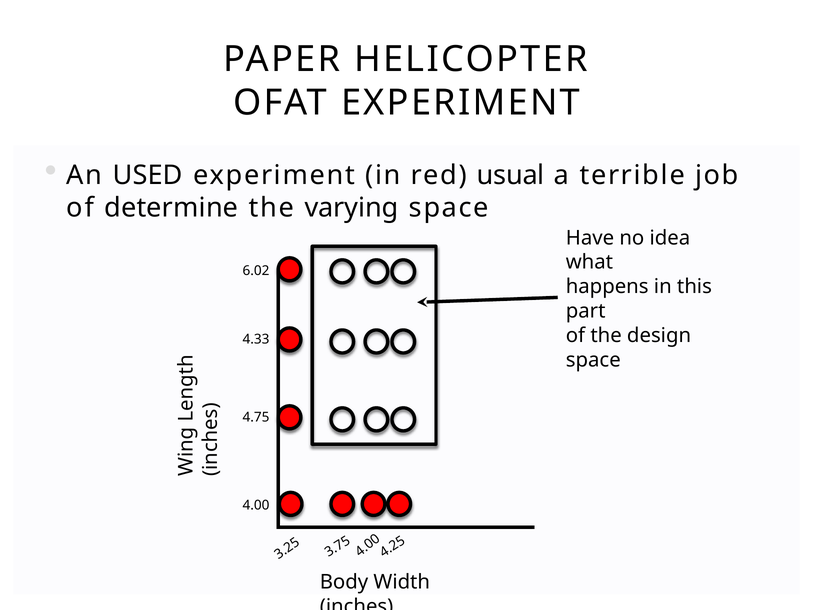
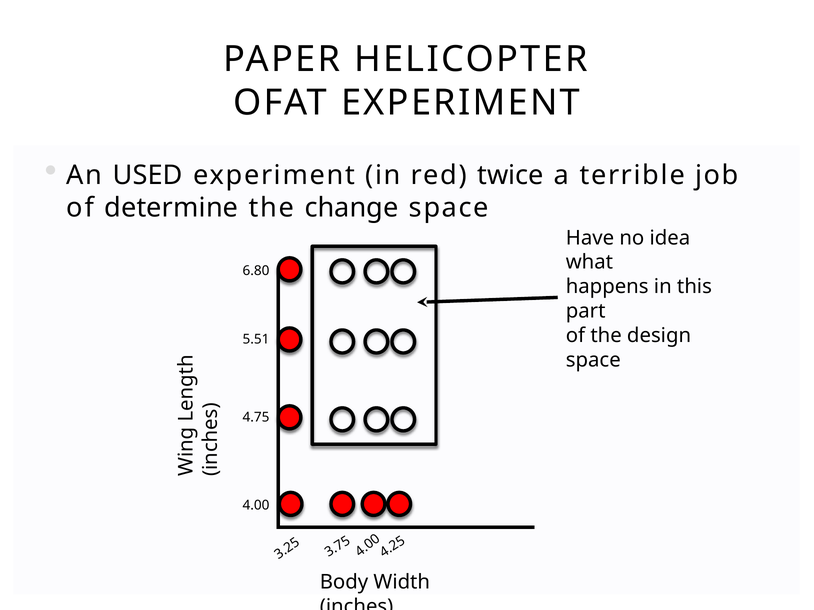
usual: usual -> twice
varying: varying -> change
6.02: 6.02 -> 6.80
4.33: 4.33 -> 5.51
